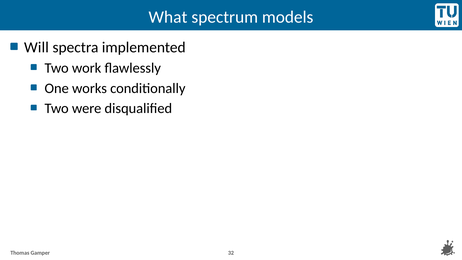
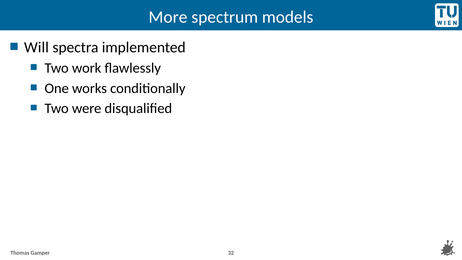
What: What -> More
